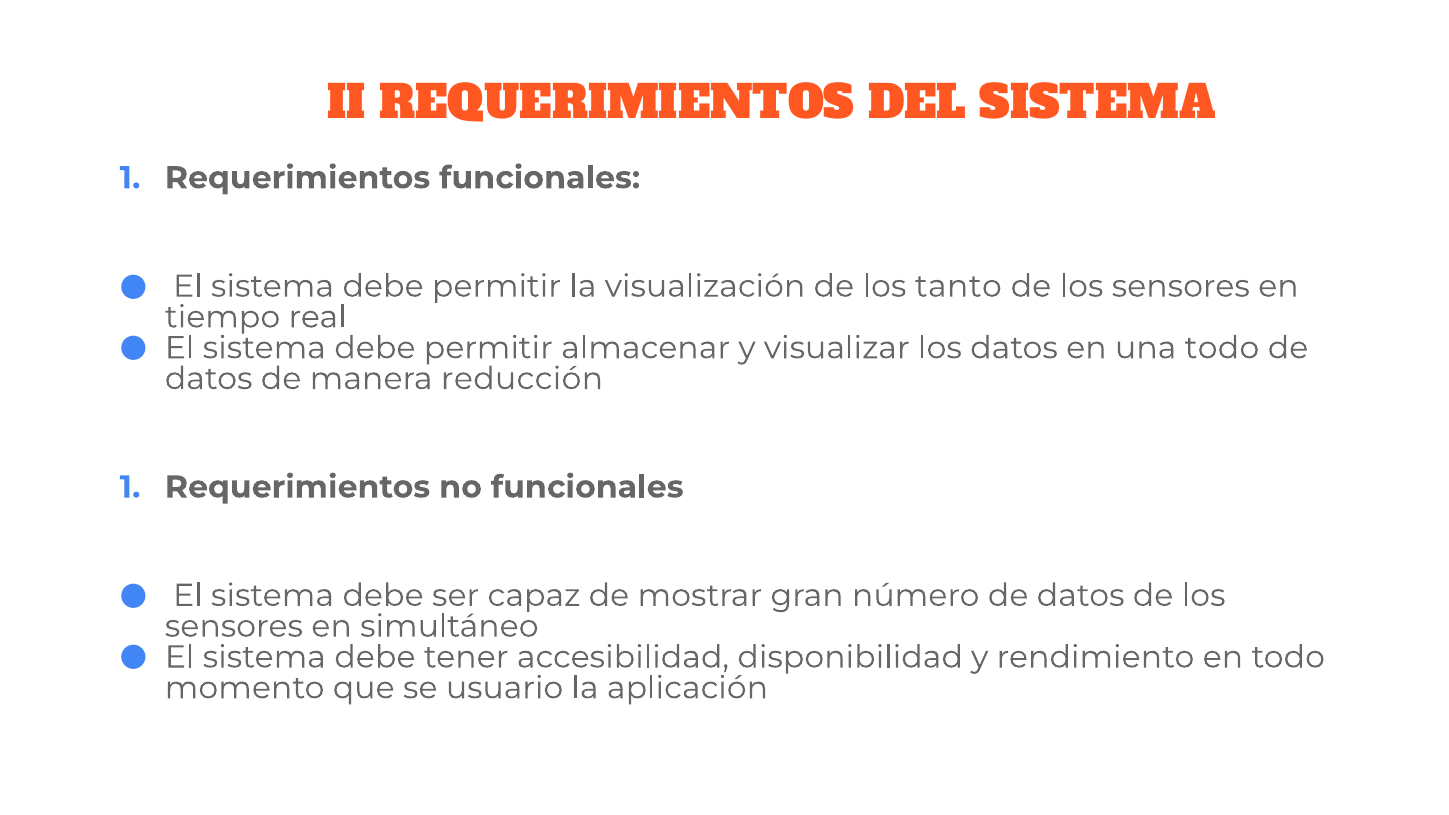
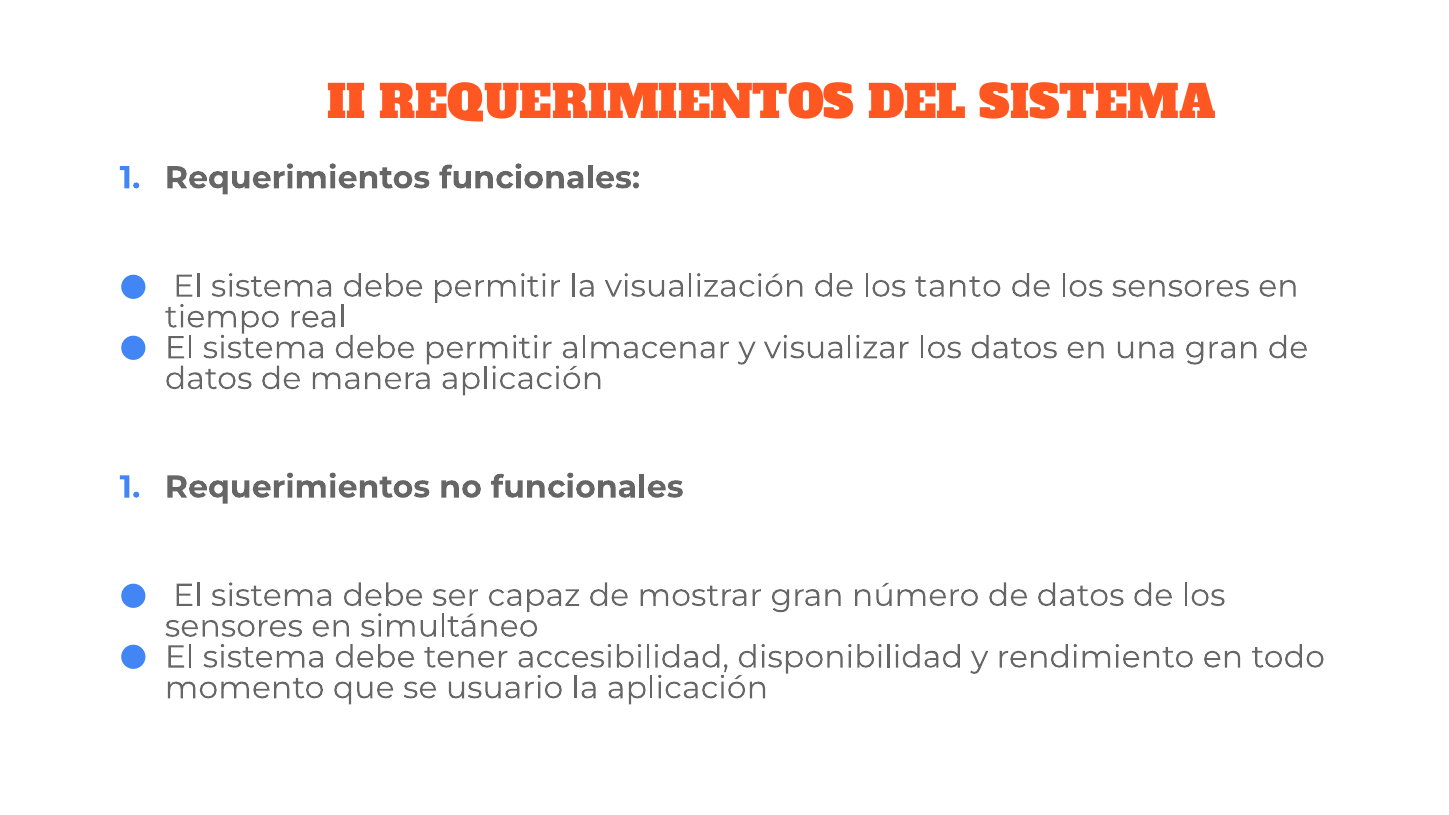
una todo: todo -> gran
manera reducción: reducción -> aplicación
